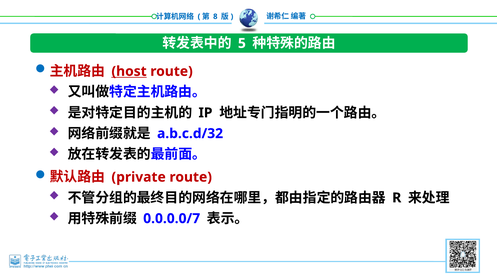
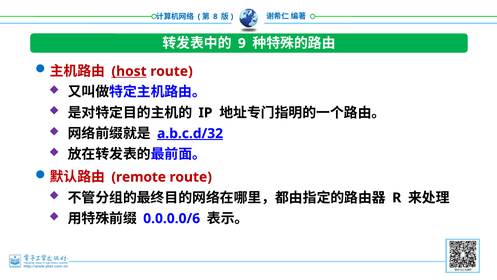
5: 5 -> 9
a.b.c.d/32 underline: none -> present
private: private -> remote
0.0.0.0/7: 0.0.0.0/7 -> 0.0.0.0/6
